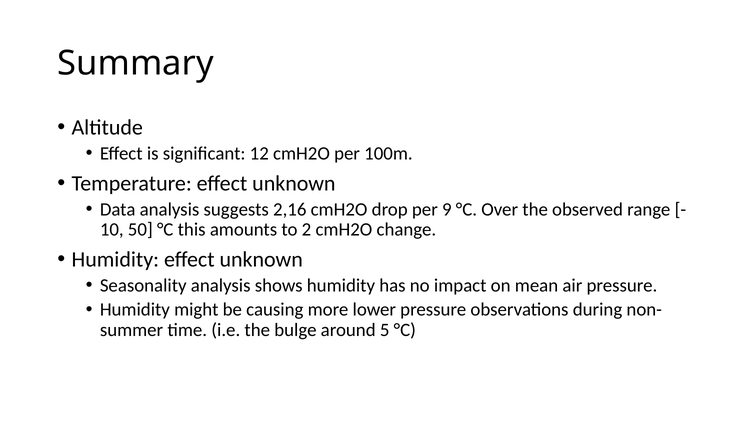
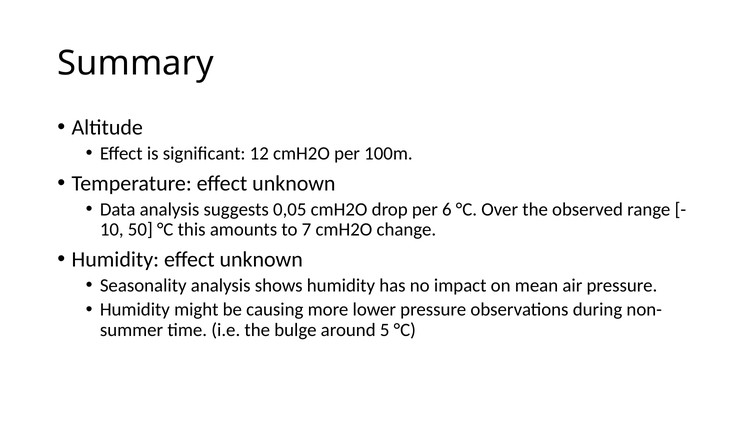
2,16: 2,16 -> 0,05
9: 9 -> 6
2: 2 -> 7
